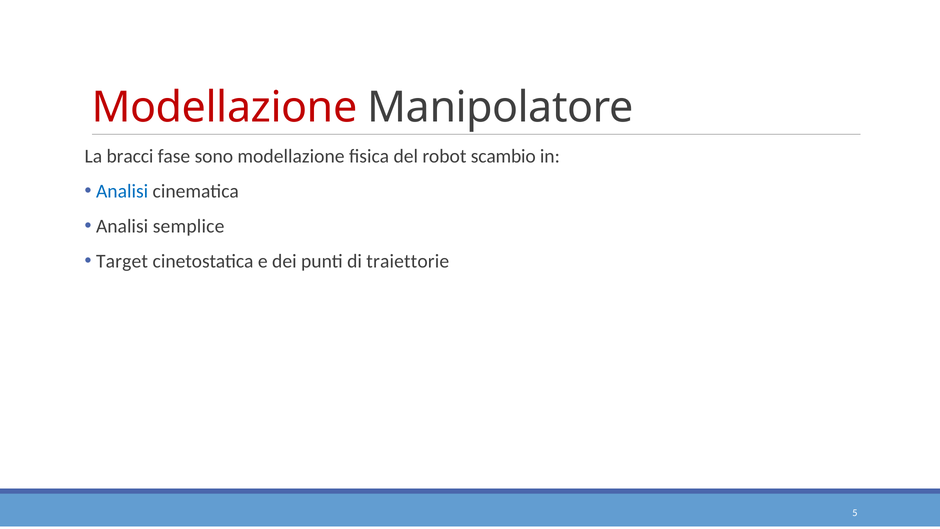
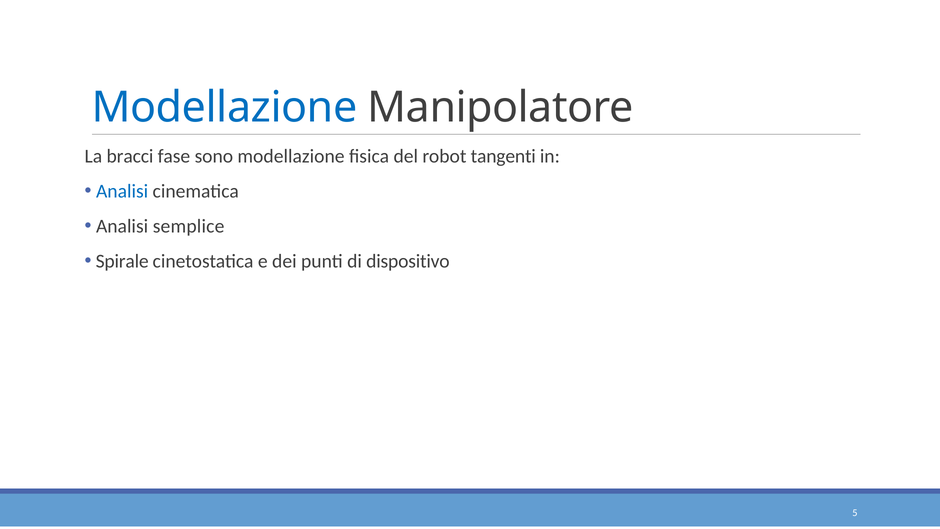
Modellazione at (225, 107) colour: red -> blue
scambio: scambio -> tangenti
Target: Target -> Spirale
traiettorie: traiettorie -> dispositivo
